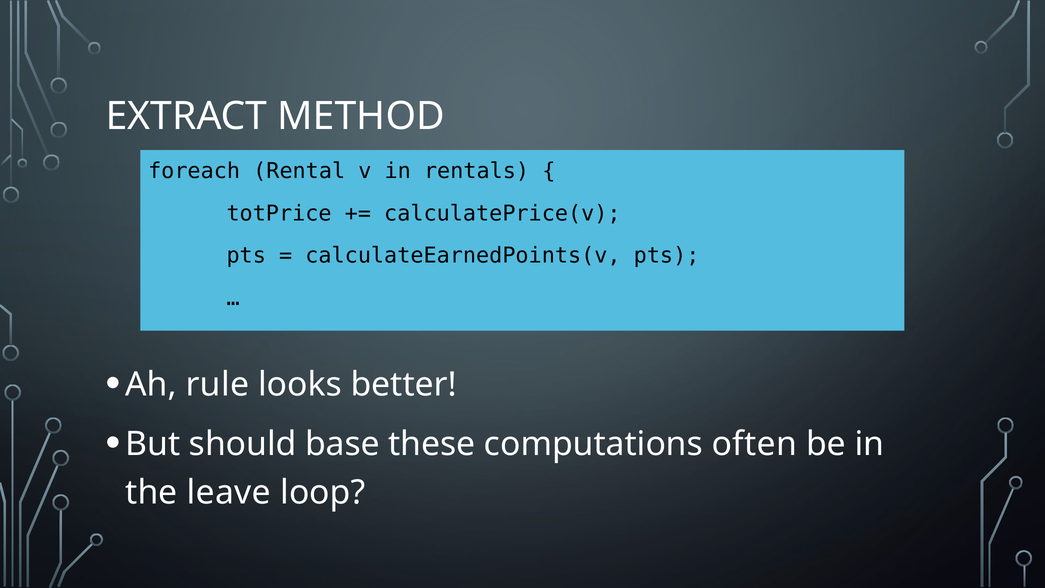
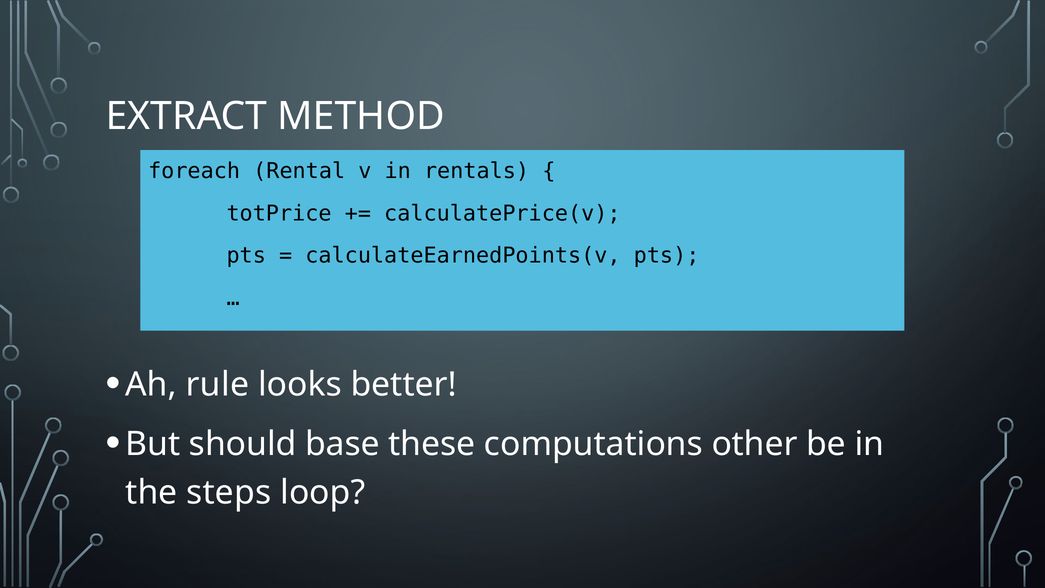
often: often -> other
leave: leave -> steps
